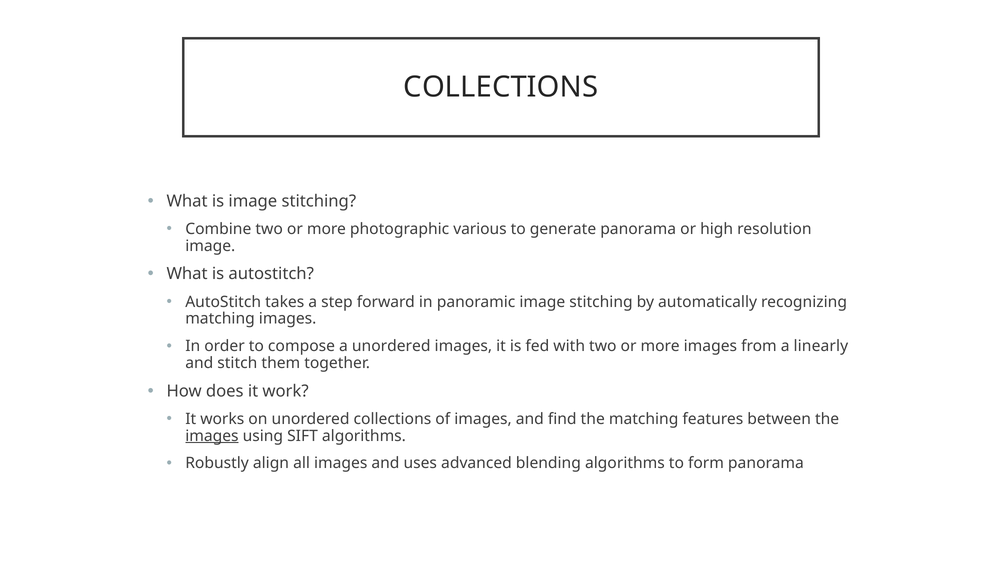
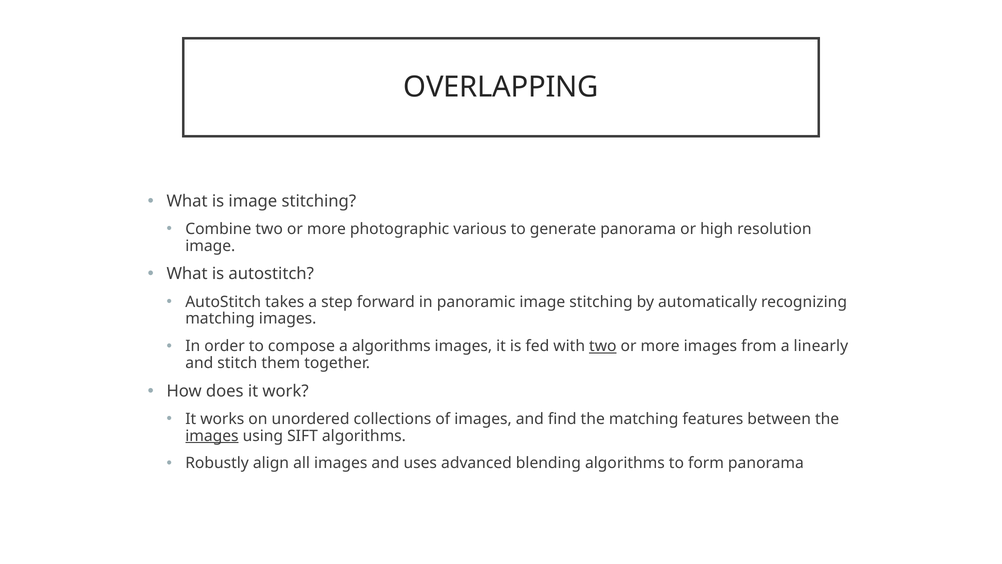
COLLECTIONS at (501, 87): COLLECTIONS -> OVERLAPPING
a unordered: unordered -> algorithms
two at (603, 346) underline: none -> present
